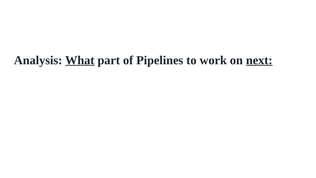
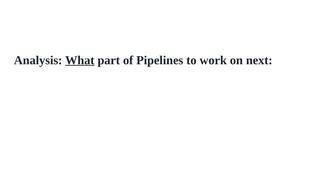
next underline: present -> none
